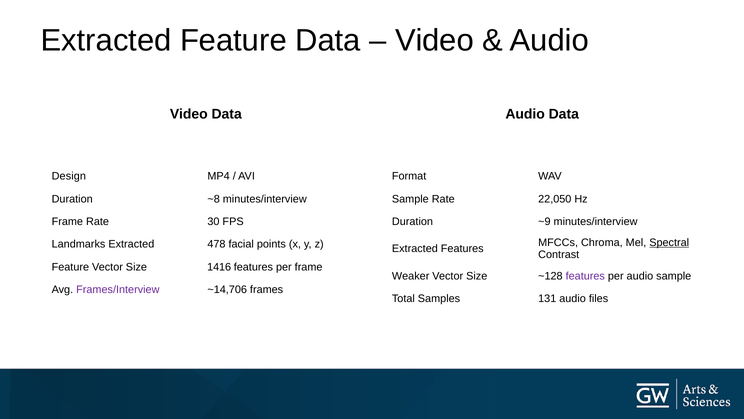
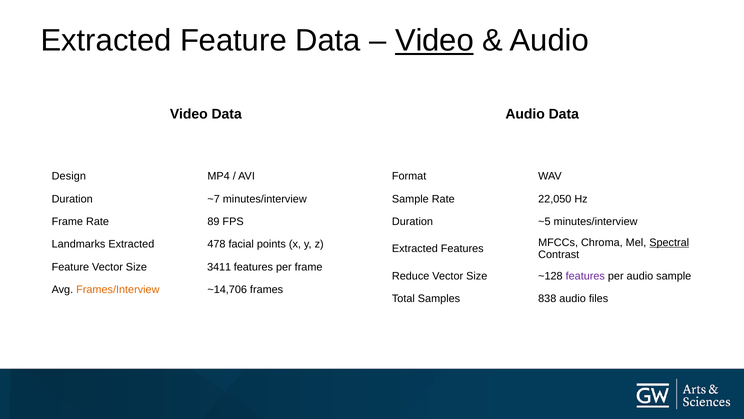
Video at (434, 40) underline: none -> present
~8: ~8 -> ~7
30: 30 -> 89
~9: ~9 -> ~5
1416: 1416 -> 3411
Weaker: Weaker -> Reduce
Frames/Interview colour: purple -> orange
131: 131 -> 838
